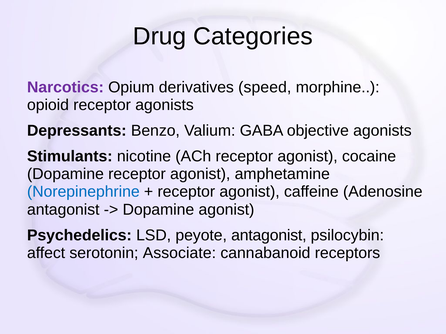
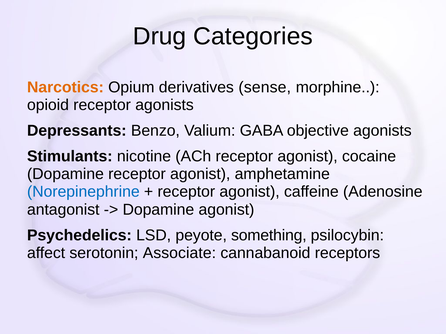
Narcotics colour: purple -> orange
speed: speed -> sense
peyote antagonist: antagonist -> something
